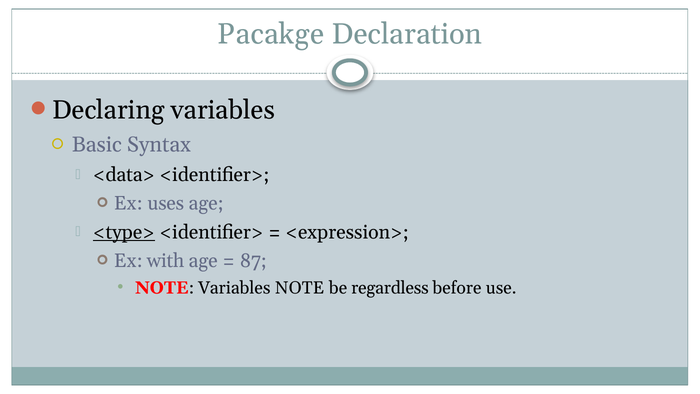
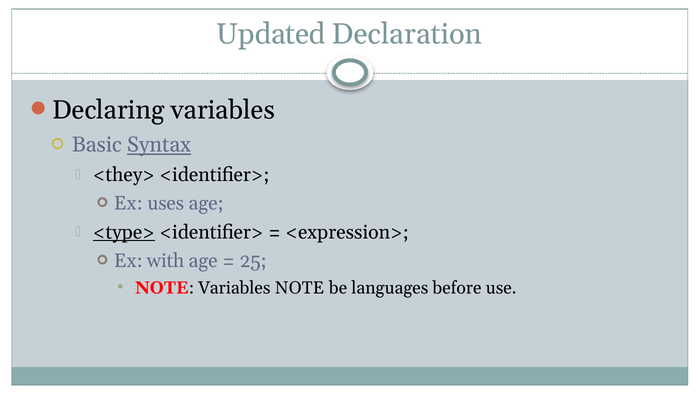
Pacakge: Pacakge -> Updated
Syntax underline: none -> present
<data>: <data> -> <they>
87: 87 -> 25
regardless: regardless -> languages
